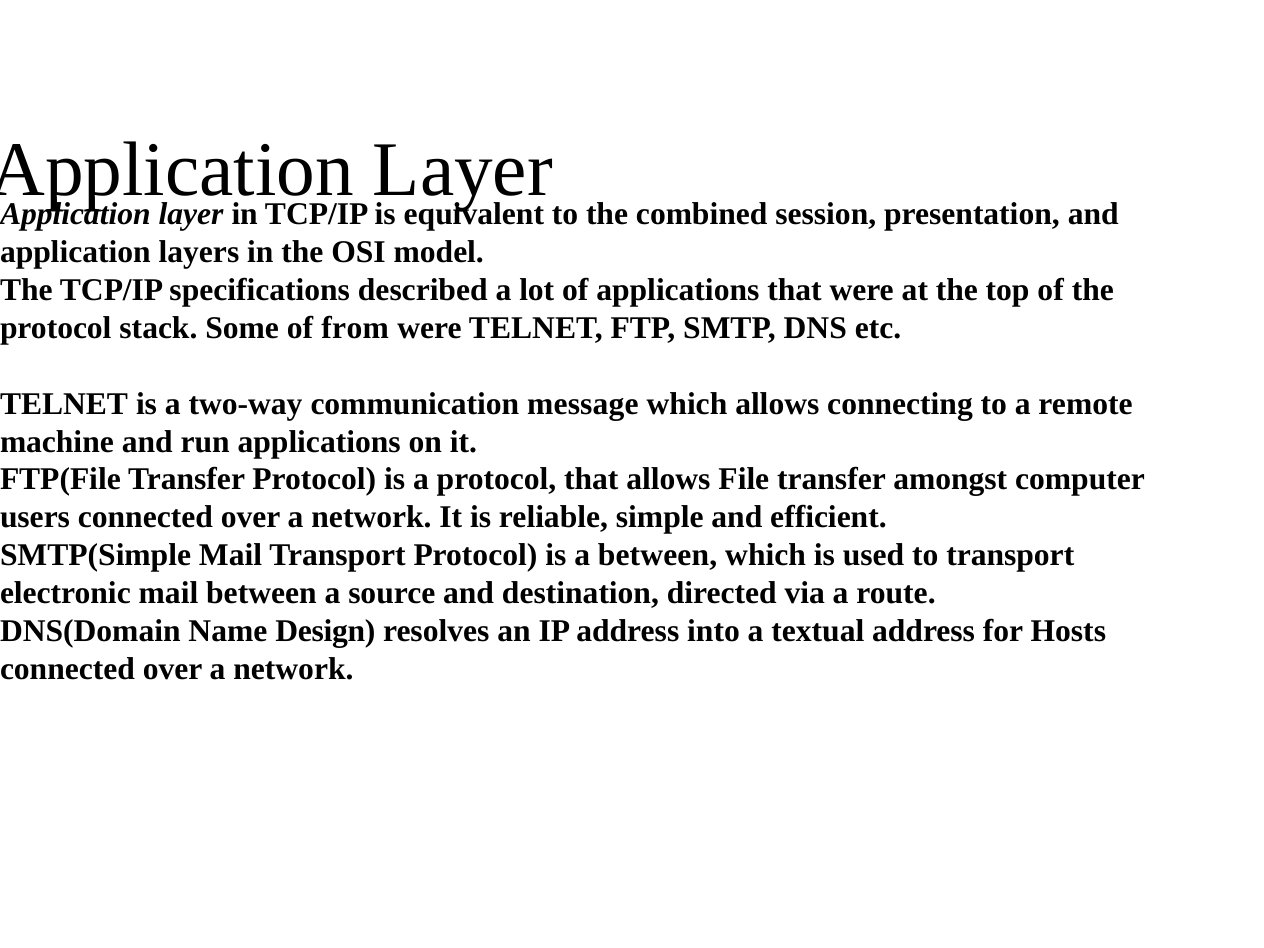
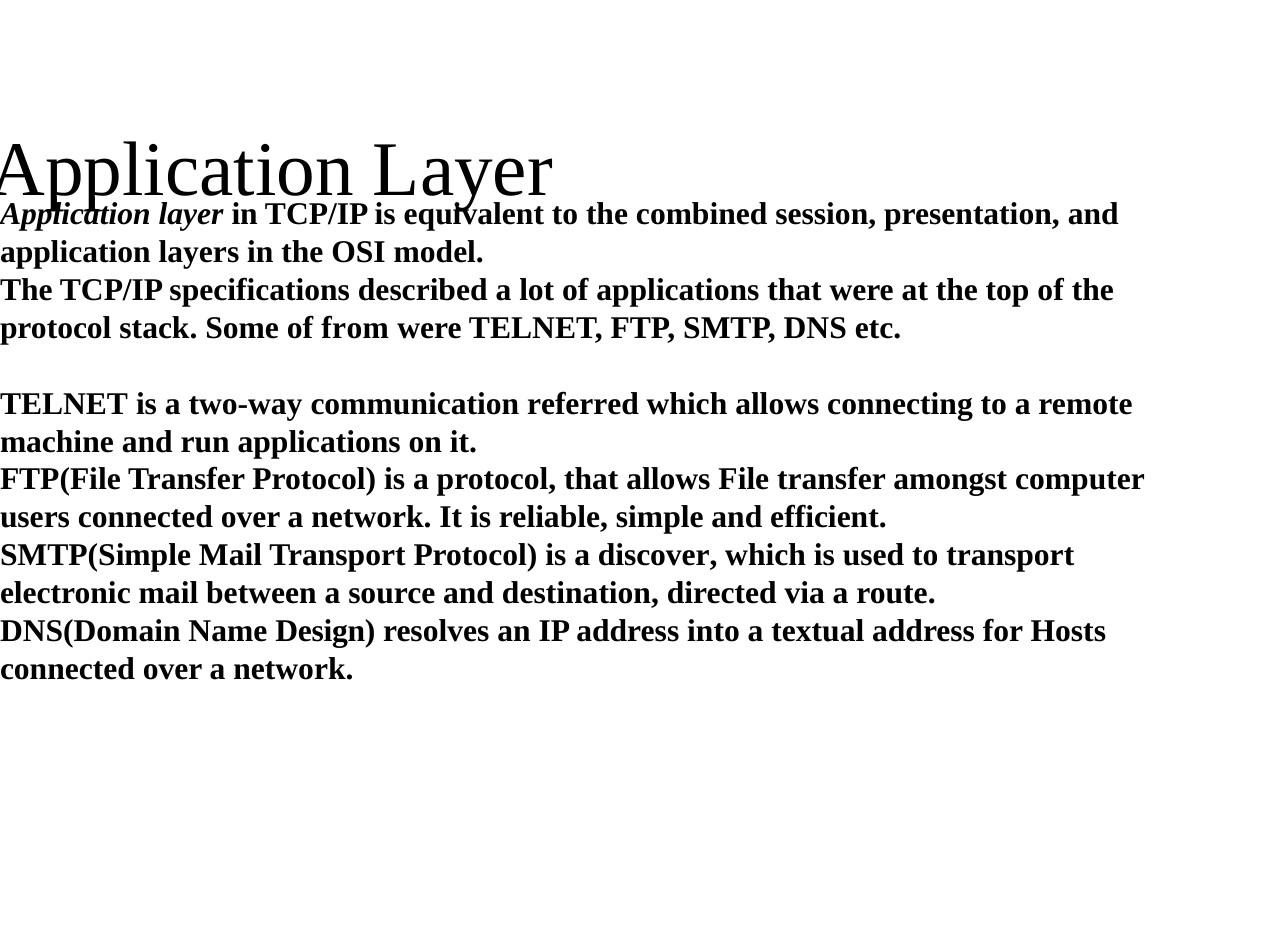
message: message -> referred
a between: between -> discover
